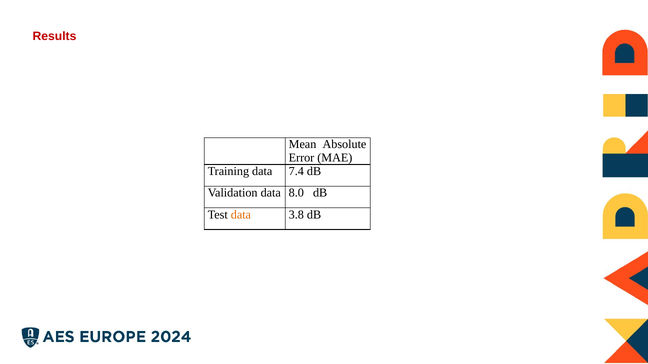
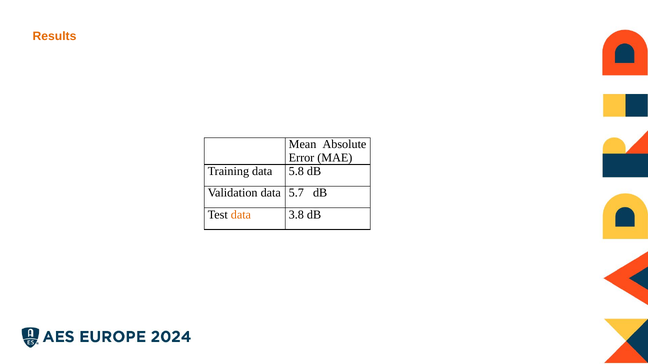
Results colour: red -> orange
7.4: 7.4 -> 5.8
8.0: 8.0 -> 5.7
